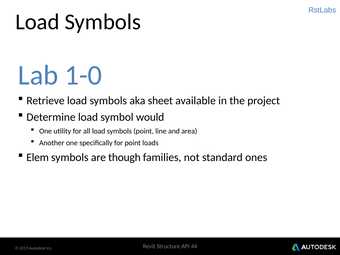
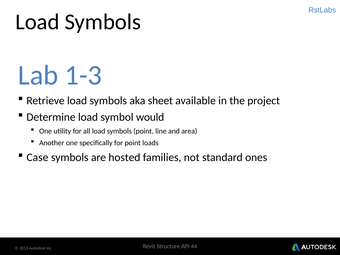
1-0: 1-0 -> 1-3
Elem: Elem -> Case
though: though -> hosted
